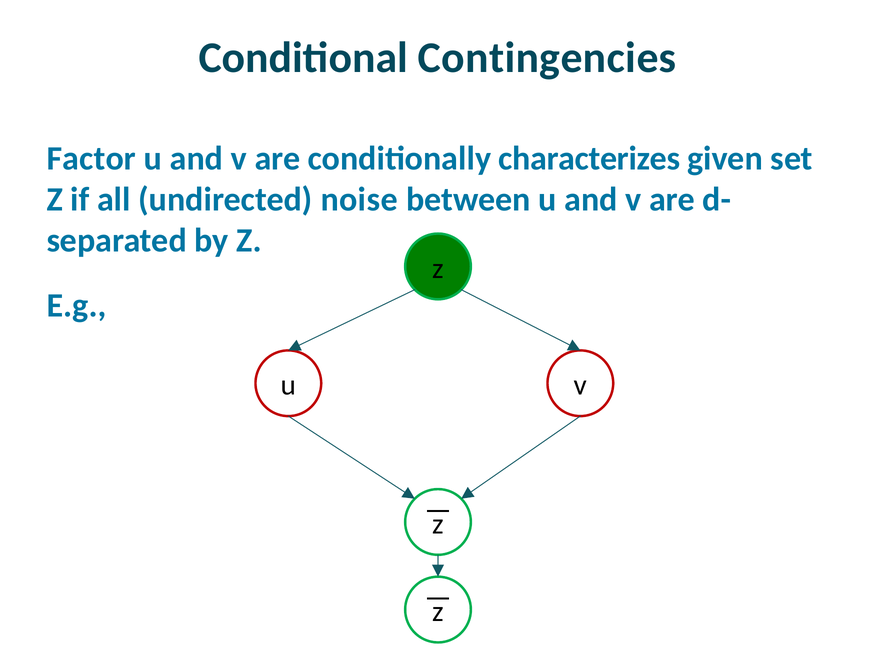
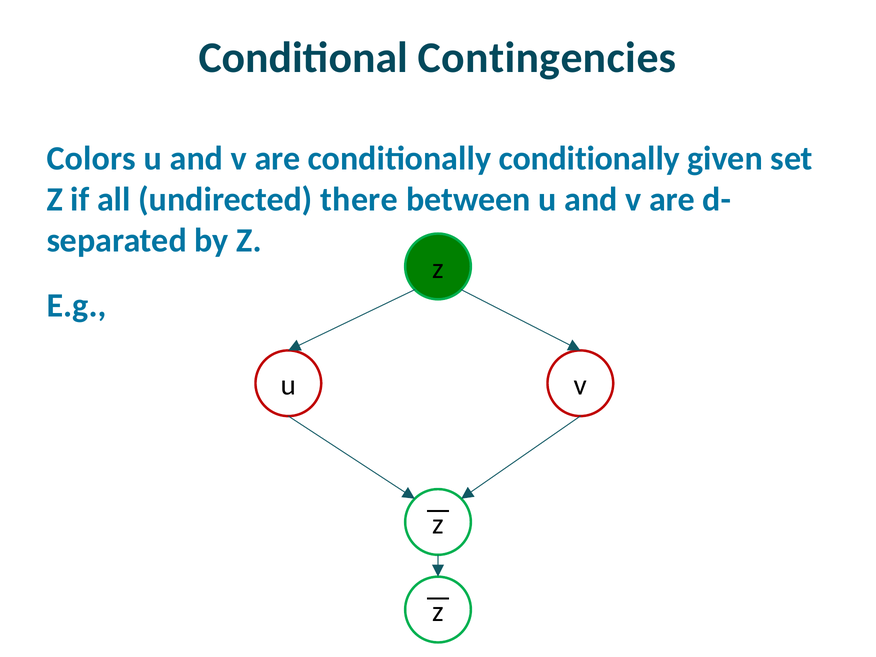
Factor: Factor -> Colors
conditionally characterizes: characterizes -> conditionally
noise: noise -> there
